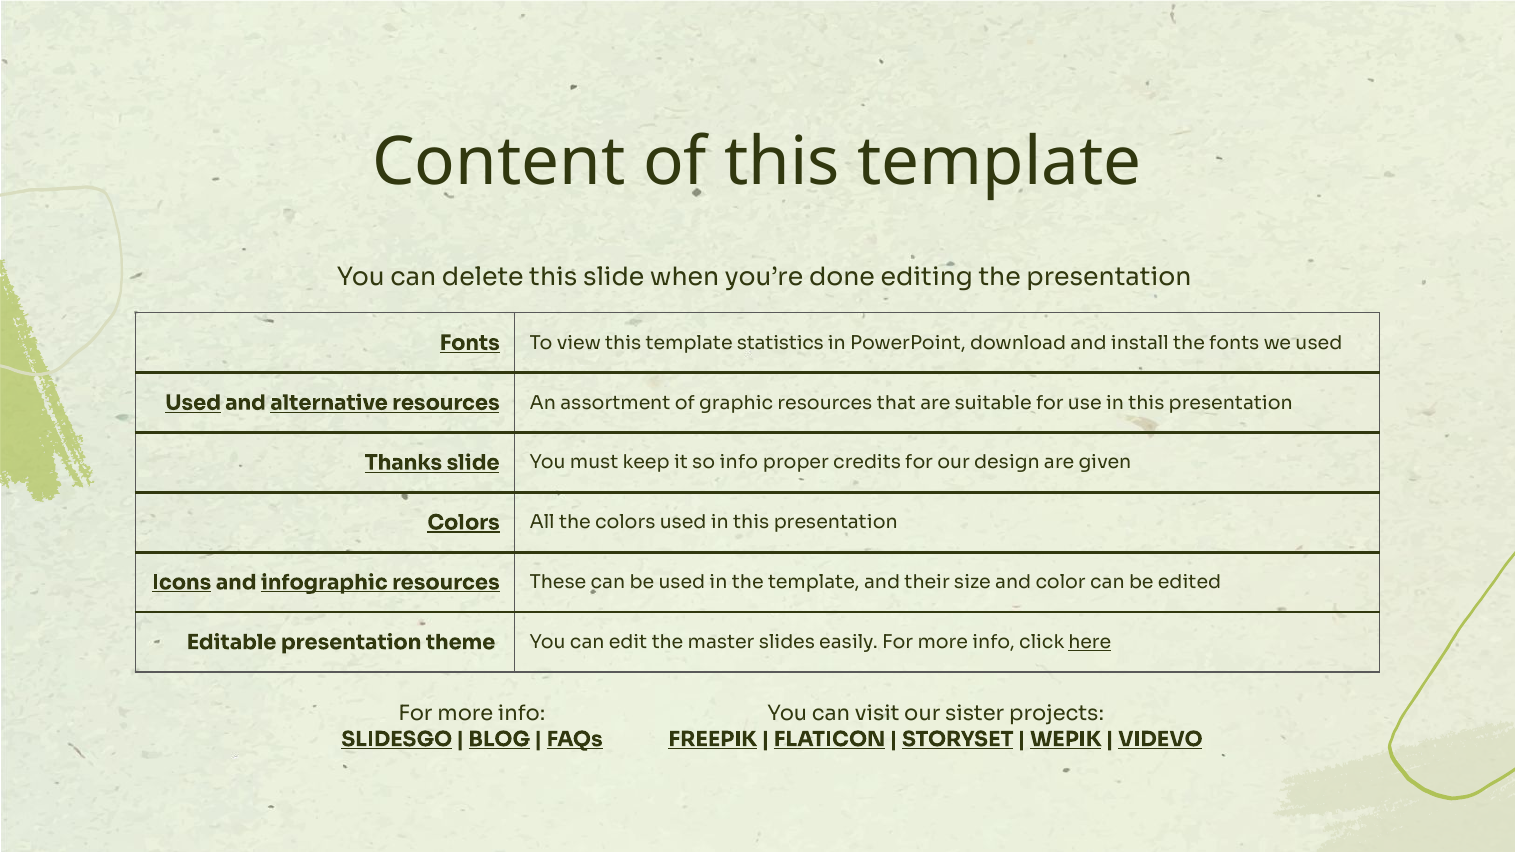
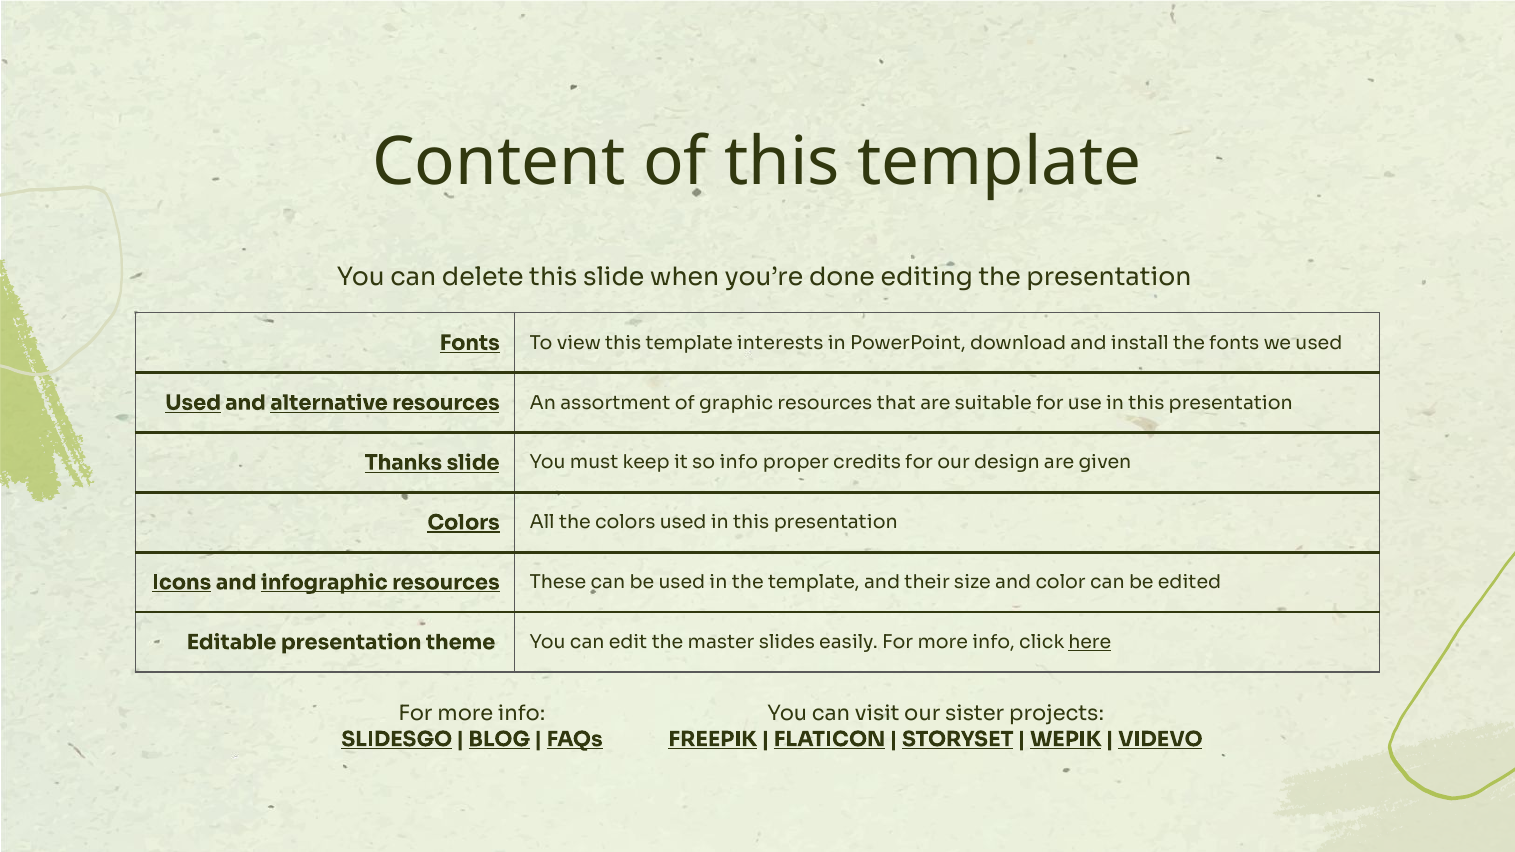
statistics: statistics -> interests
